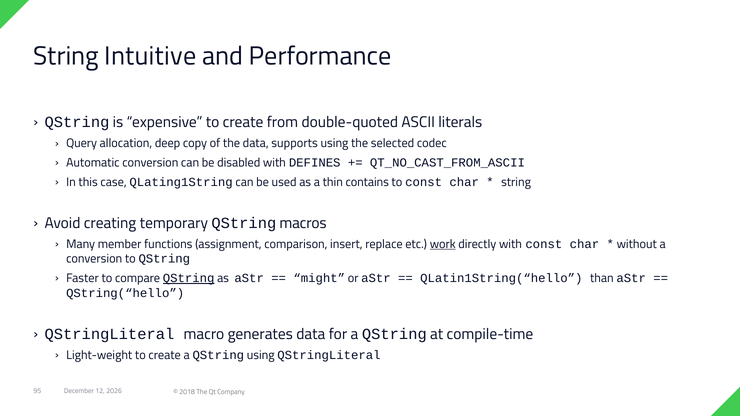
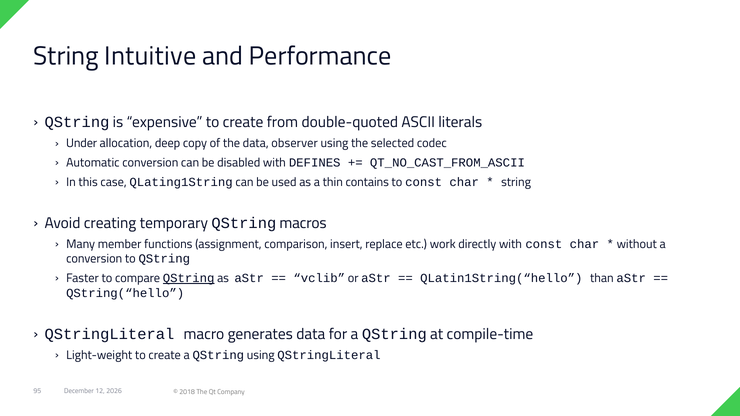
Query: Query -> Under
supports: supports -> observer
work underline: present -> none
might: might -> vclib
